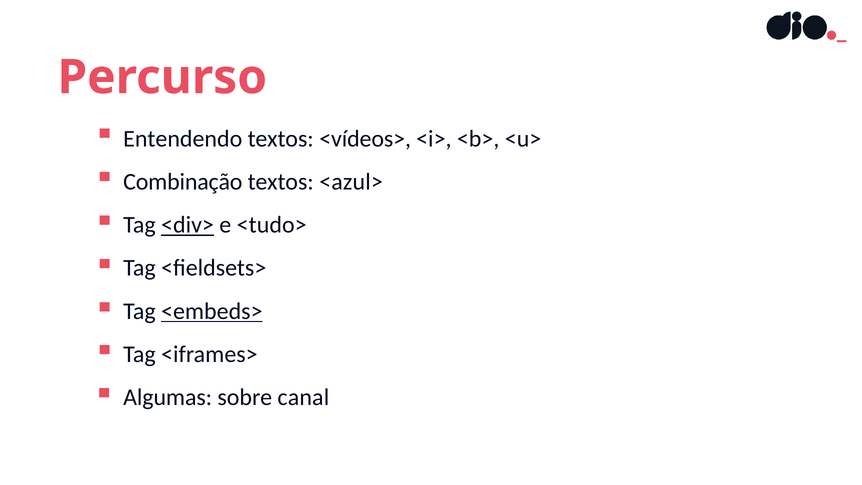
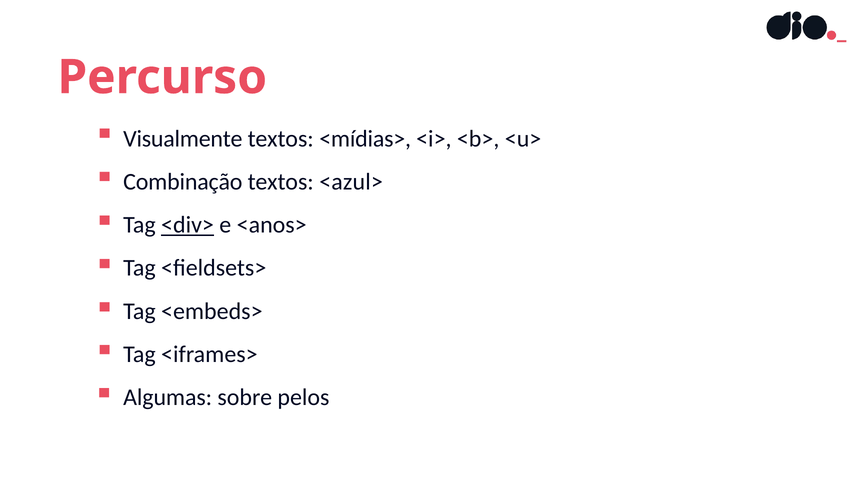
Entendendo: Entendendo -> Visualmente
<vídeos>: <vídeos> -> <mídias>
<tudo>: <tudo> -> <anos>
<embeds> underline: present -> none
canal: canal -> pelos
